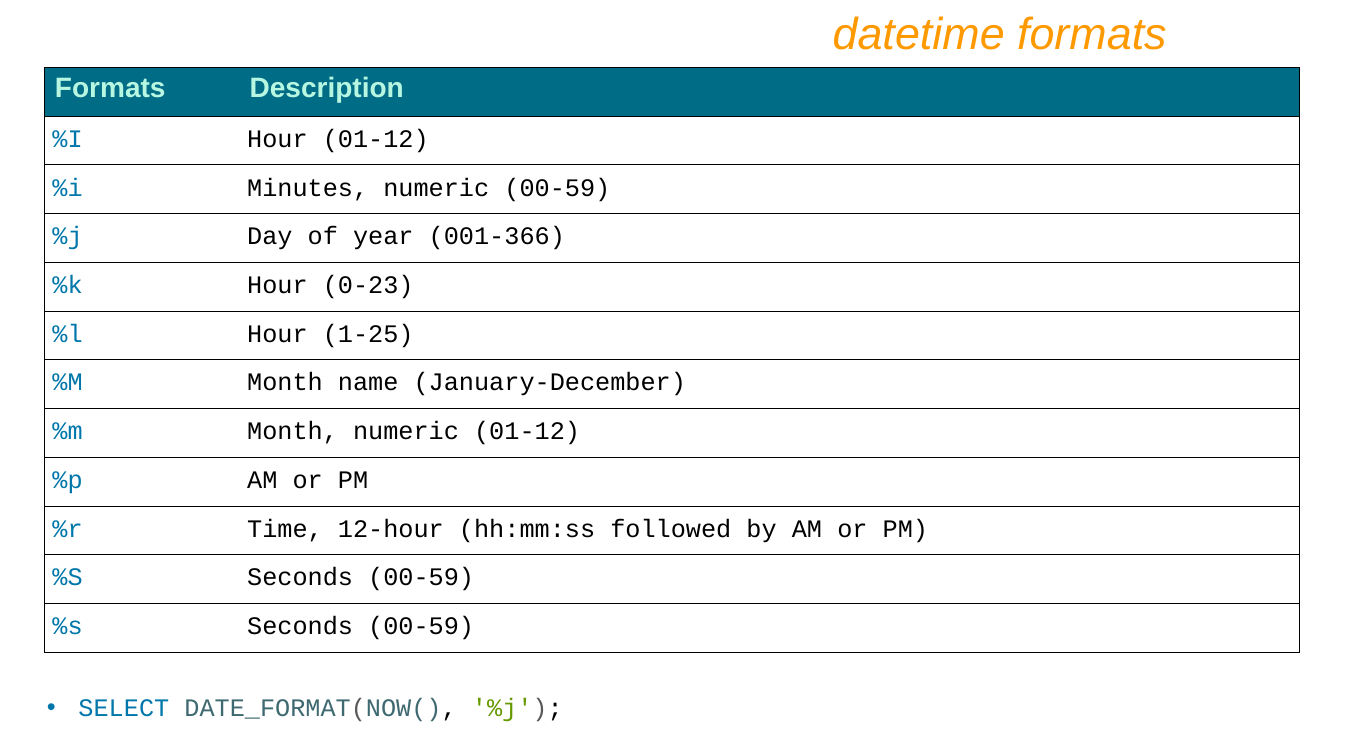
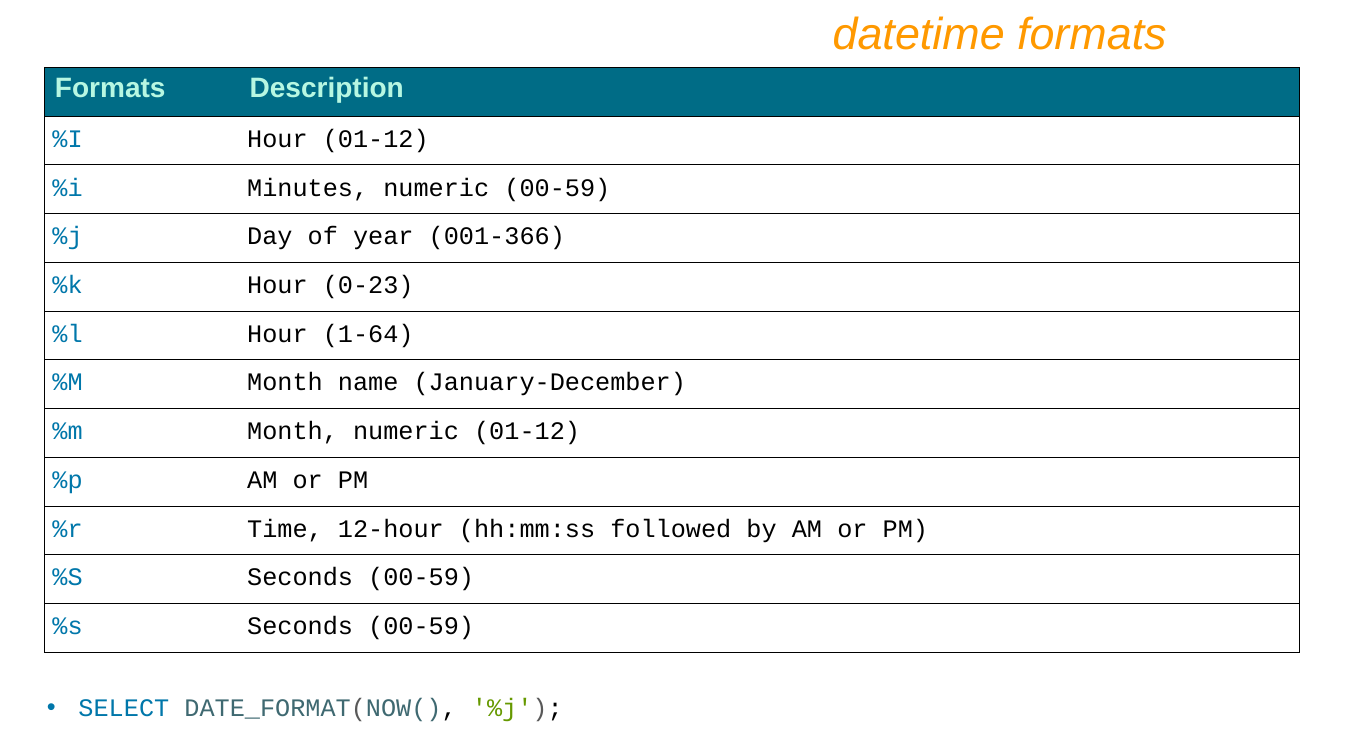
1-25: 1-25 -> 1-64
